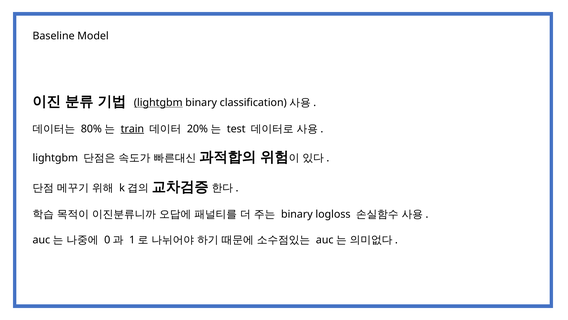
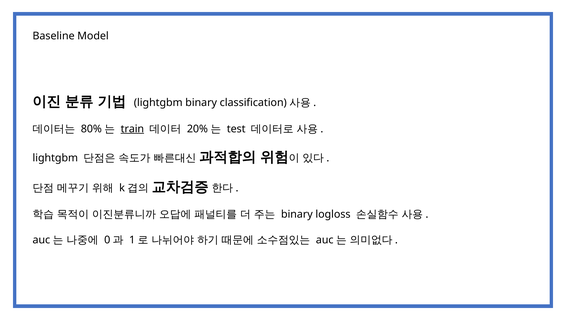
lightgbm at (158, 102) underline: present -> none
